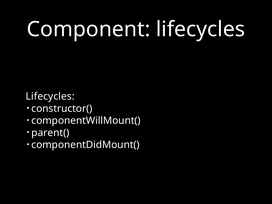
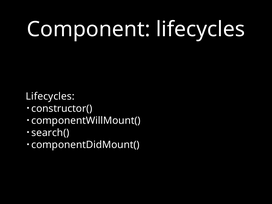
parent(: parent( -> search(
